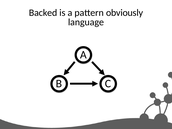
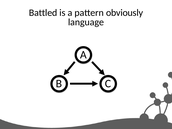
Backed: Backed -> Battled
